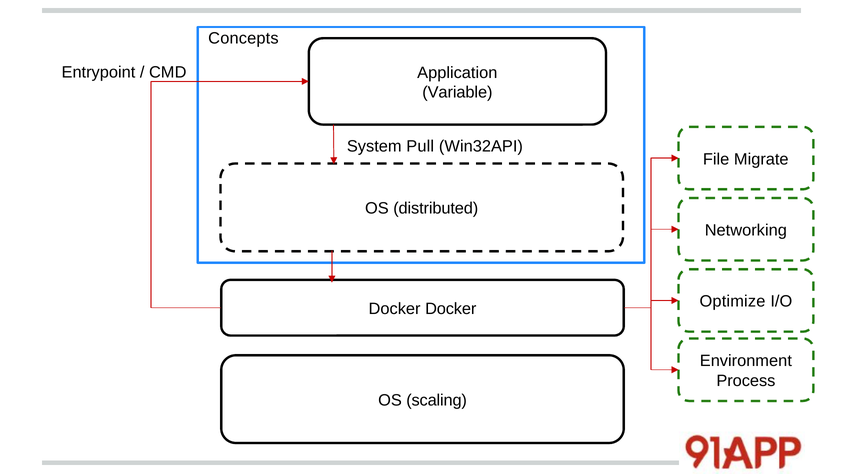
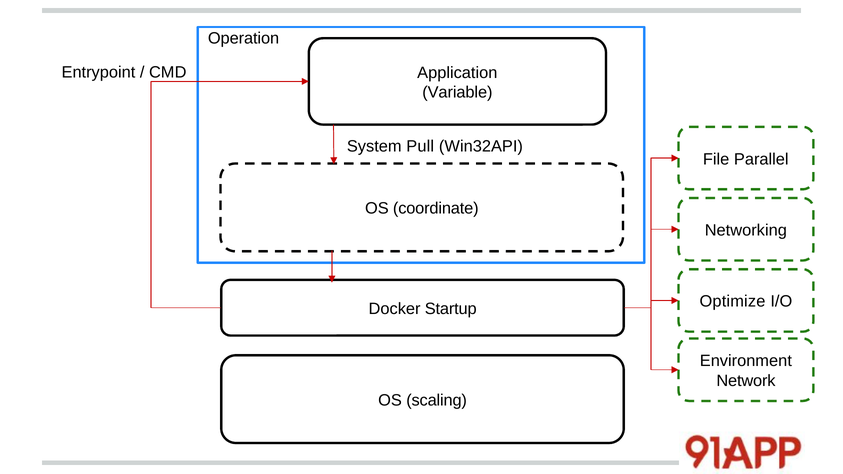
Concepts: Concepts -> Operation
Migrate: Migrate -> Parallel
distributed: distributed -> coordinate
Docker Docker: Docker -> Startup
Process: Process -> Network
